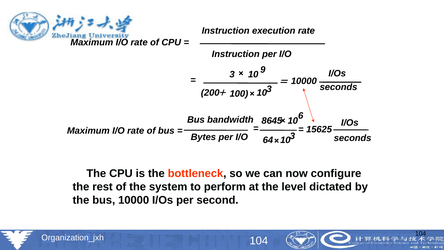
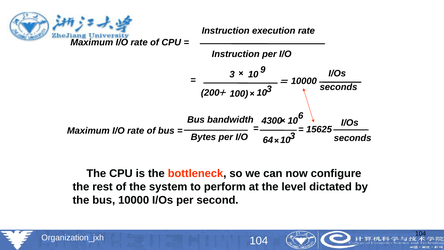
8645: 8645 -> 4300
